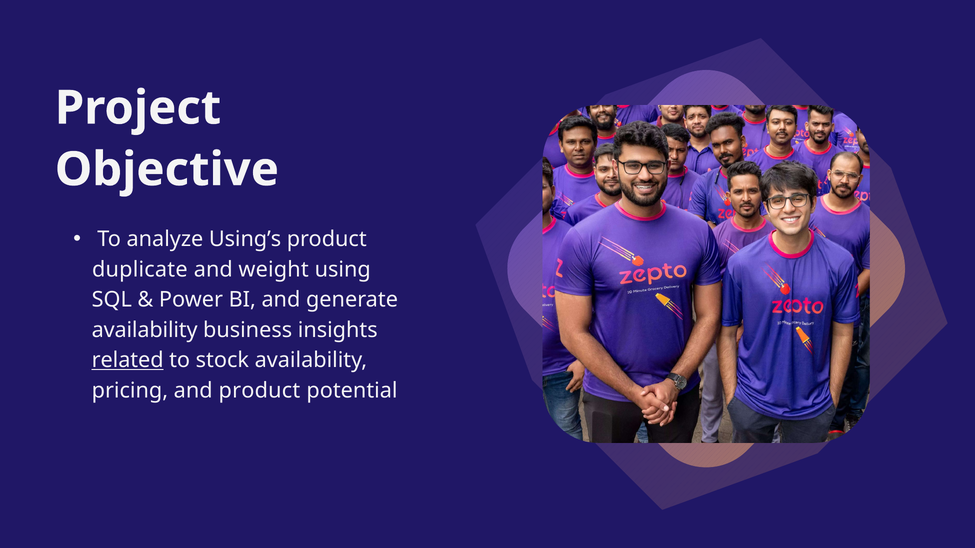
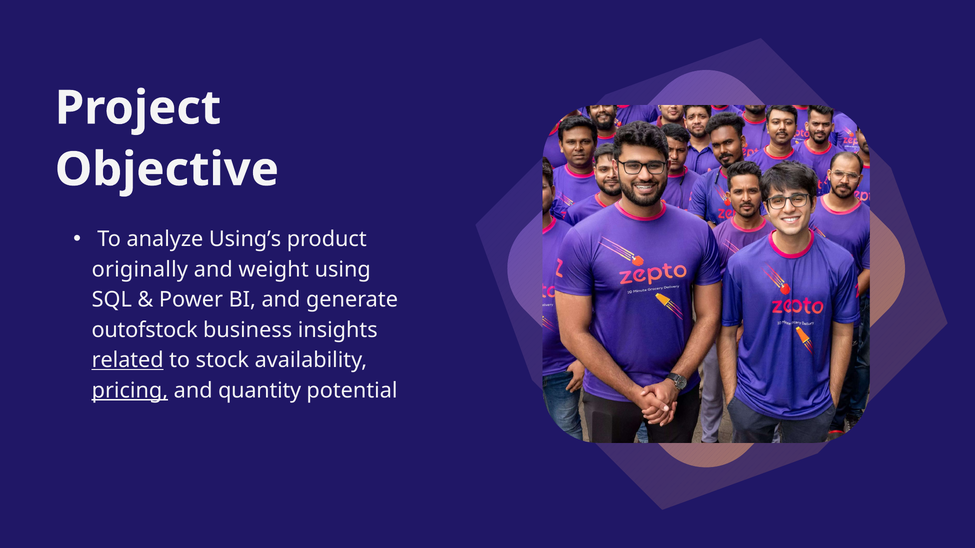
duplicate: duplicate -> originally
availability at (145, 330): availability -> outofstock
pricing underline: none -> present
and product: product -> quantity
